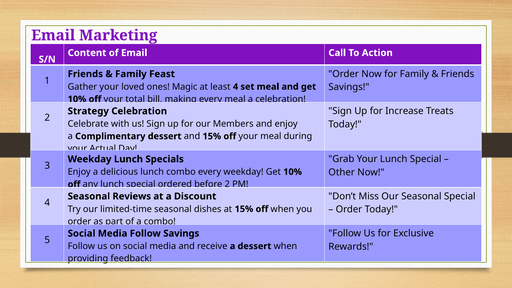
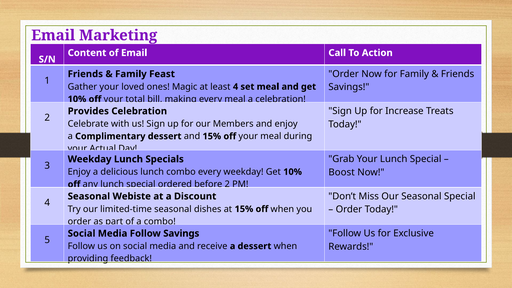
Strategy: Strategy -> Provides
Other: Other -> Boost
Reviews: Reviews -> Webiste
